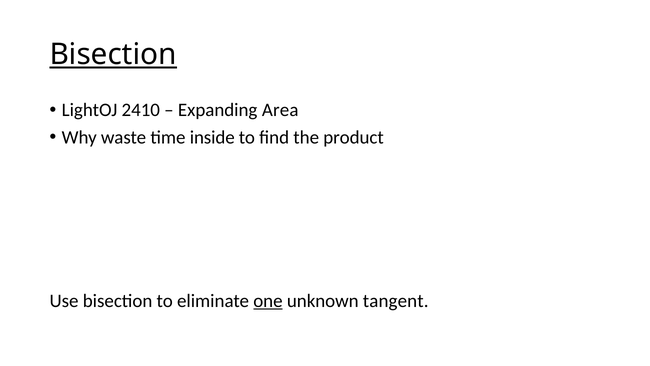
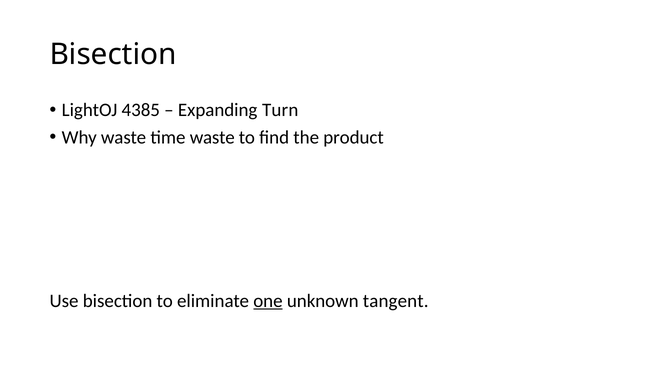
Bisection at (113, 55) underline: present -> none
2410: 2410 -> 4385
Area: Area -> Turn
time inside: inside -> waste
